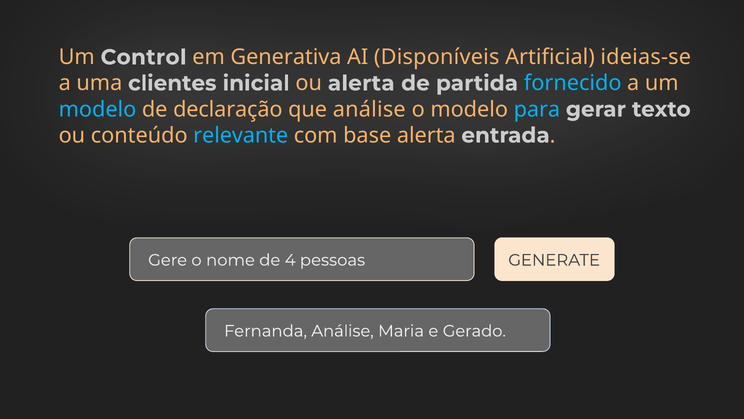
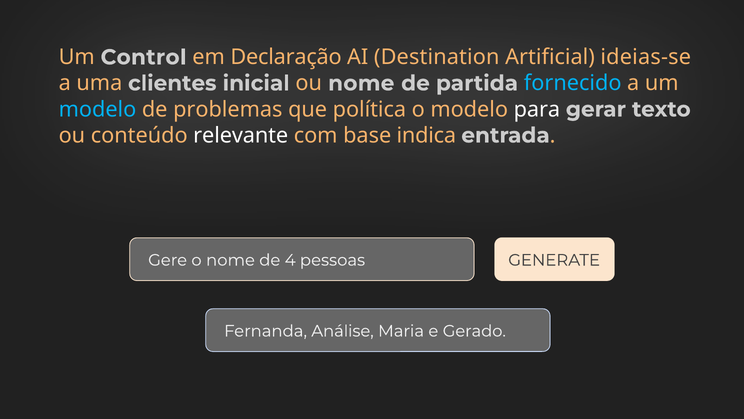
Generativa: Generativa -> Declaração
Disponíveis: Disponíveis -> Destination
ou alerta: alerta -> nome
declaração: declaração -> problemas
que análise: análise -> política
para colour: light blue -> white
relevante colour: light blue -> white
base alerta: alerta -> indica
